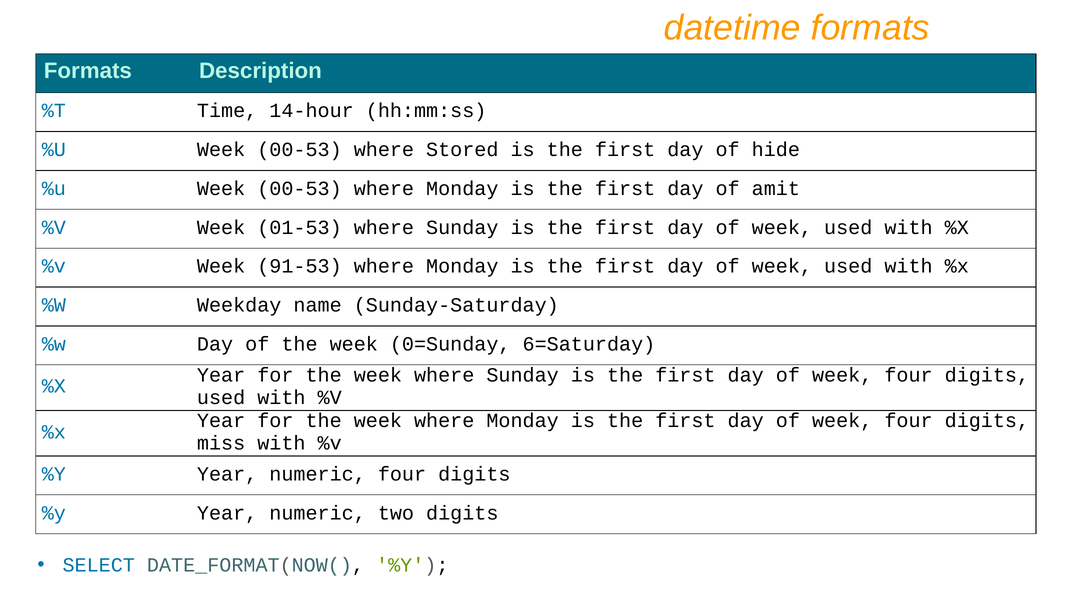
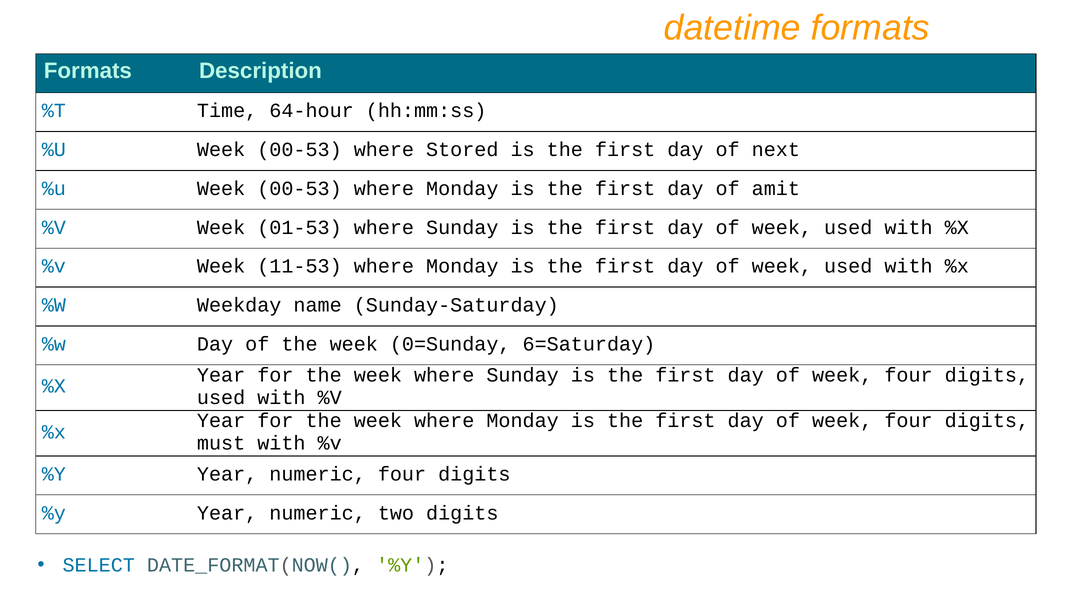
14-hour: 14-hour -> 64-hour
hide: hide -> next
91-53: 91-53 -> 11-53
miss: miss -> must
